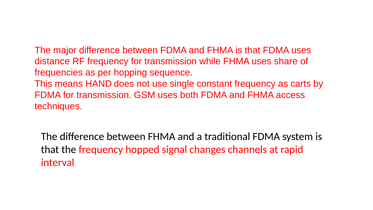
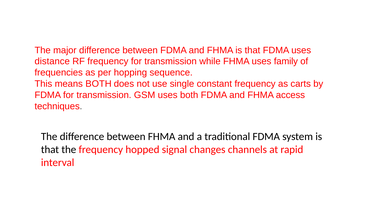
share: share -> family
means HAND: HAND -> BOTH
